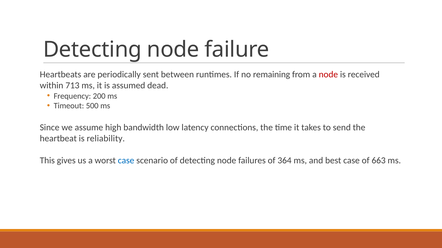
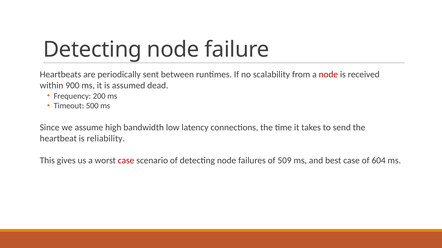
remaining: remaining -> scalability
713: 713 -> 900
case at (126, 161) colour: blue -> red
364: 364 -> 509
663: 663 -> 604
